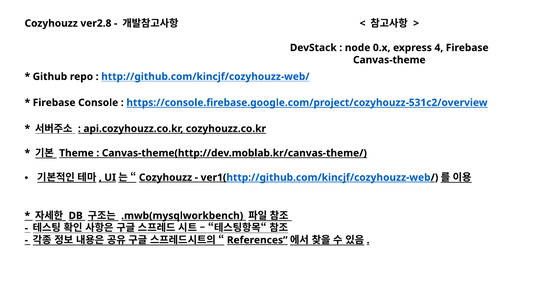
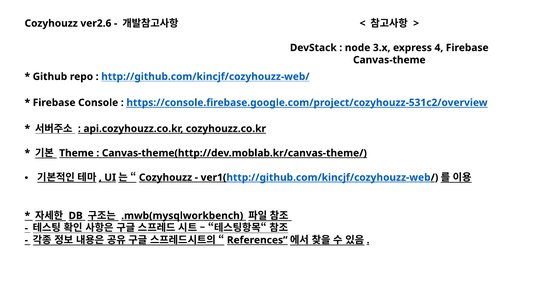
ver2.8: ver2.8 -> ver2.6
0.x: 0.x -> 3.x
